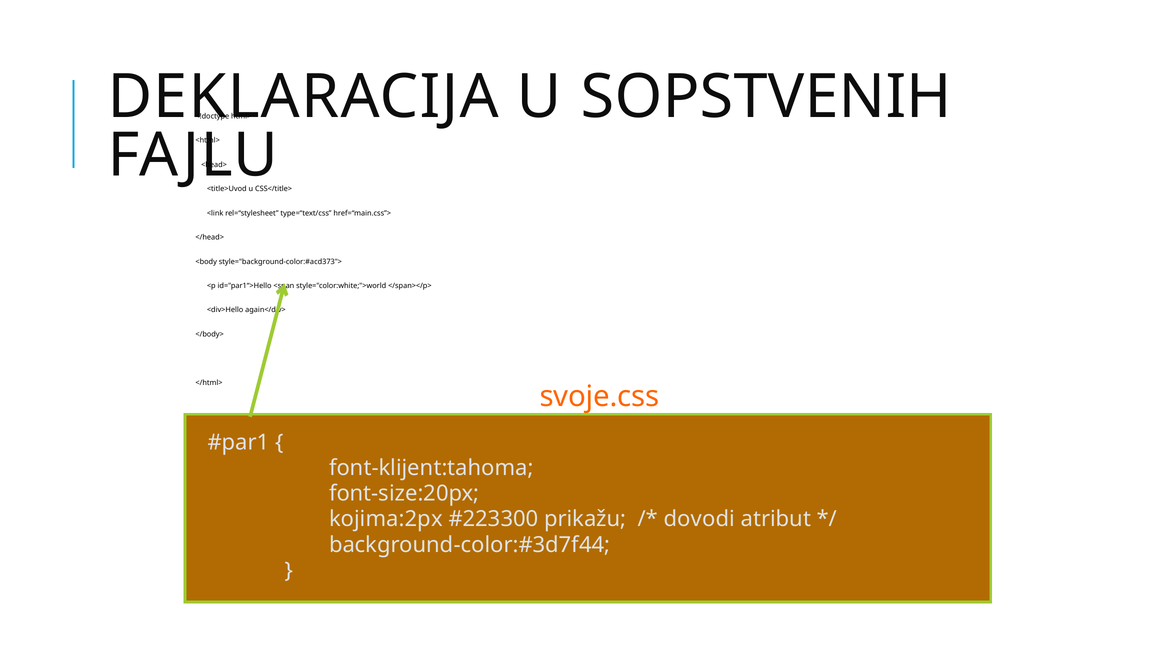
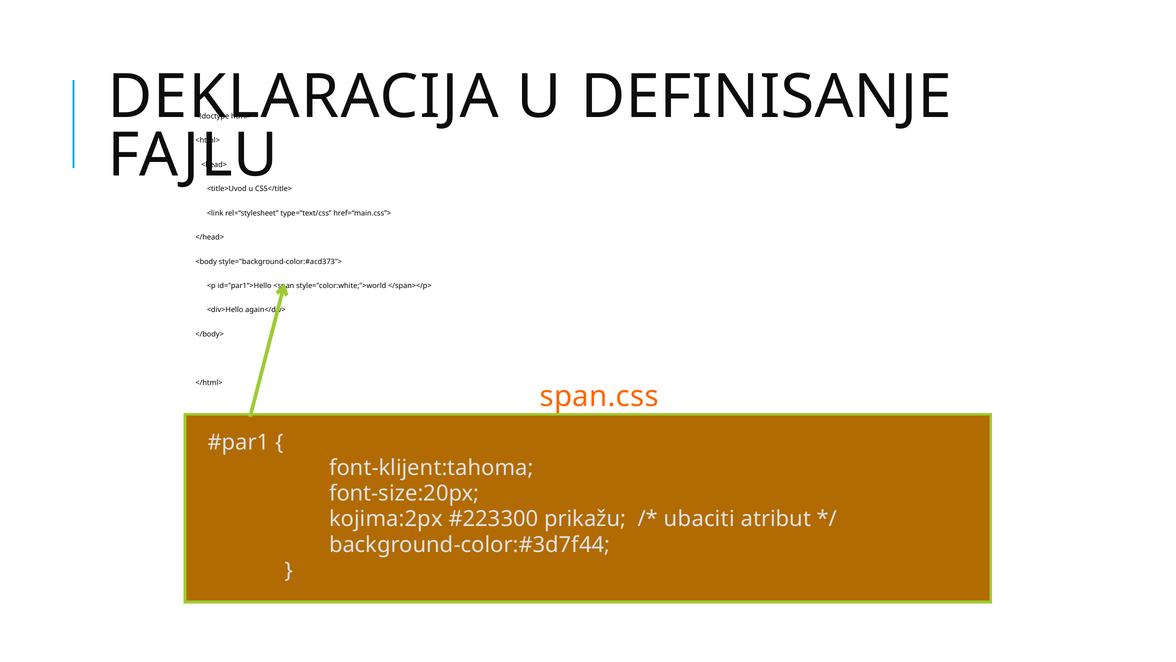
SOPSTVENIH: SOPSTVENIH -> DEFINISANJE
svoje.css: svoje.css -> span.css
dovodi: dovodi -> ubaciti
